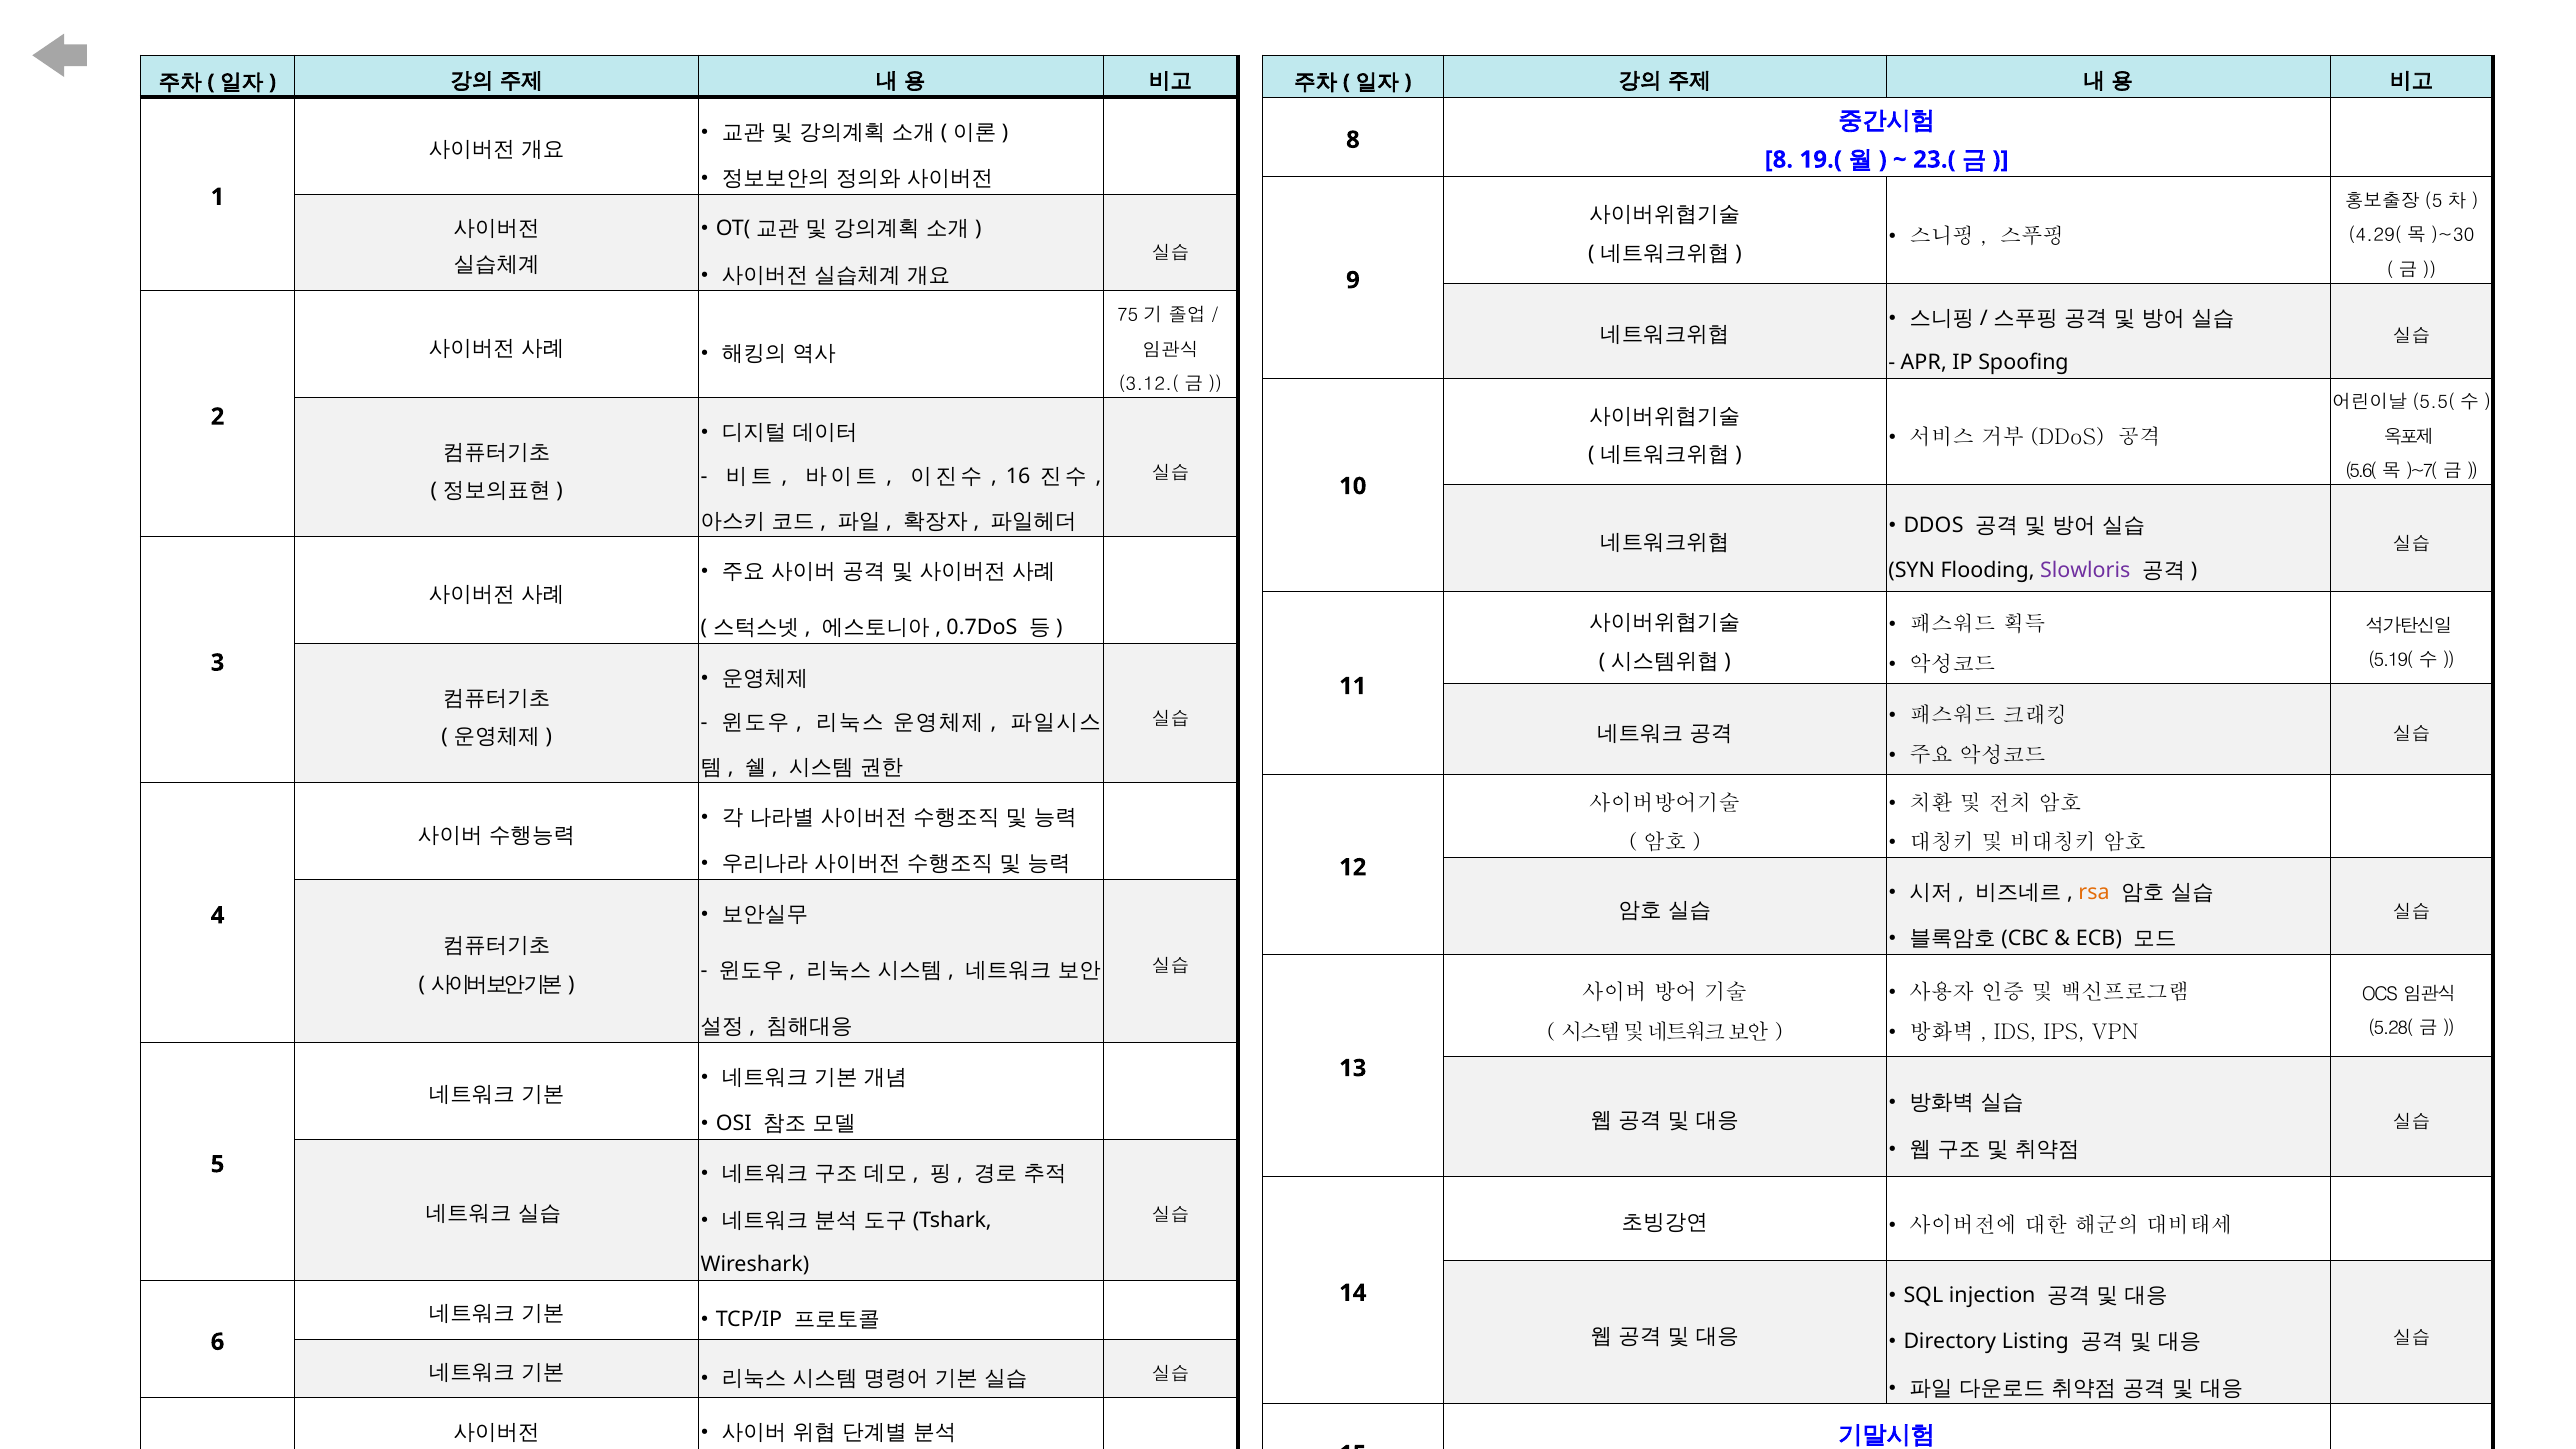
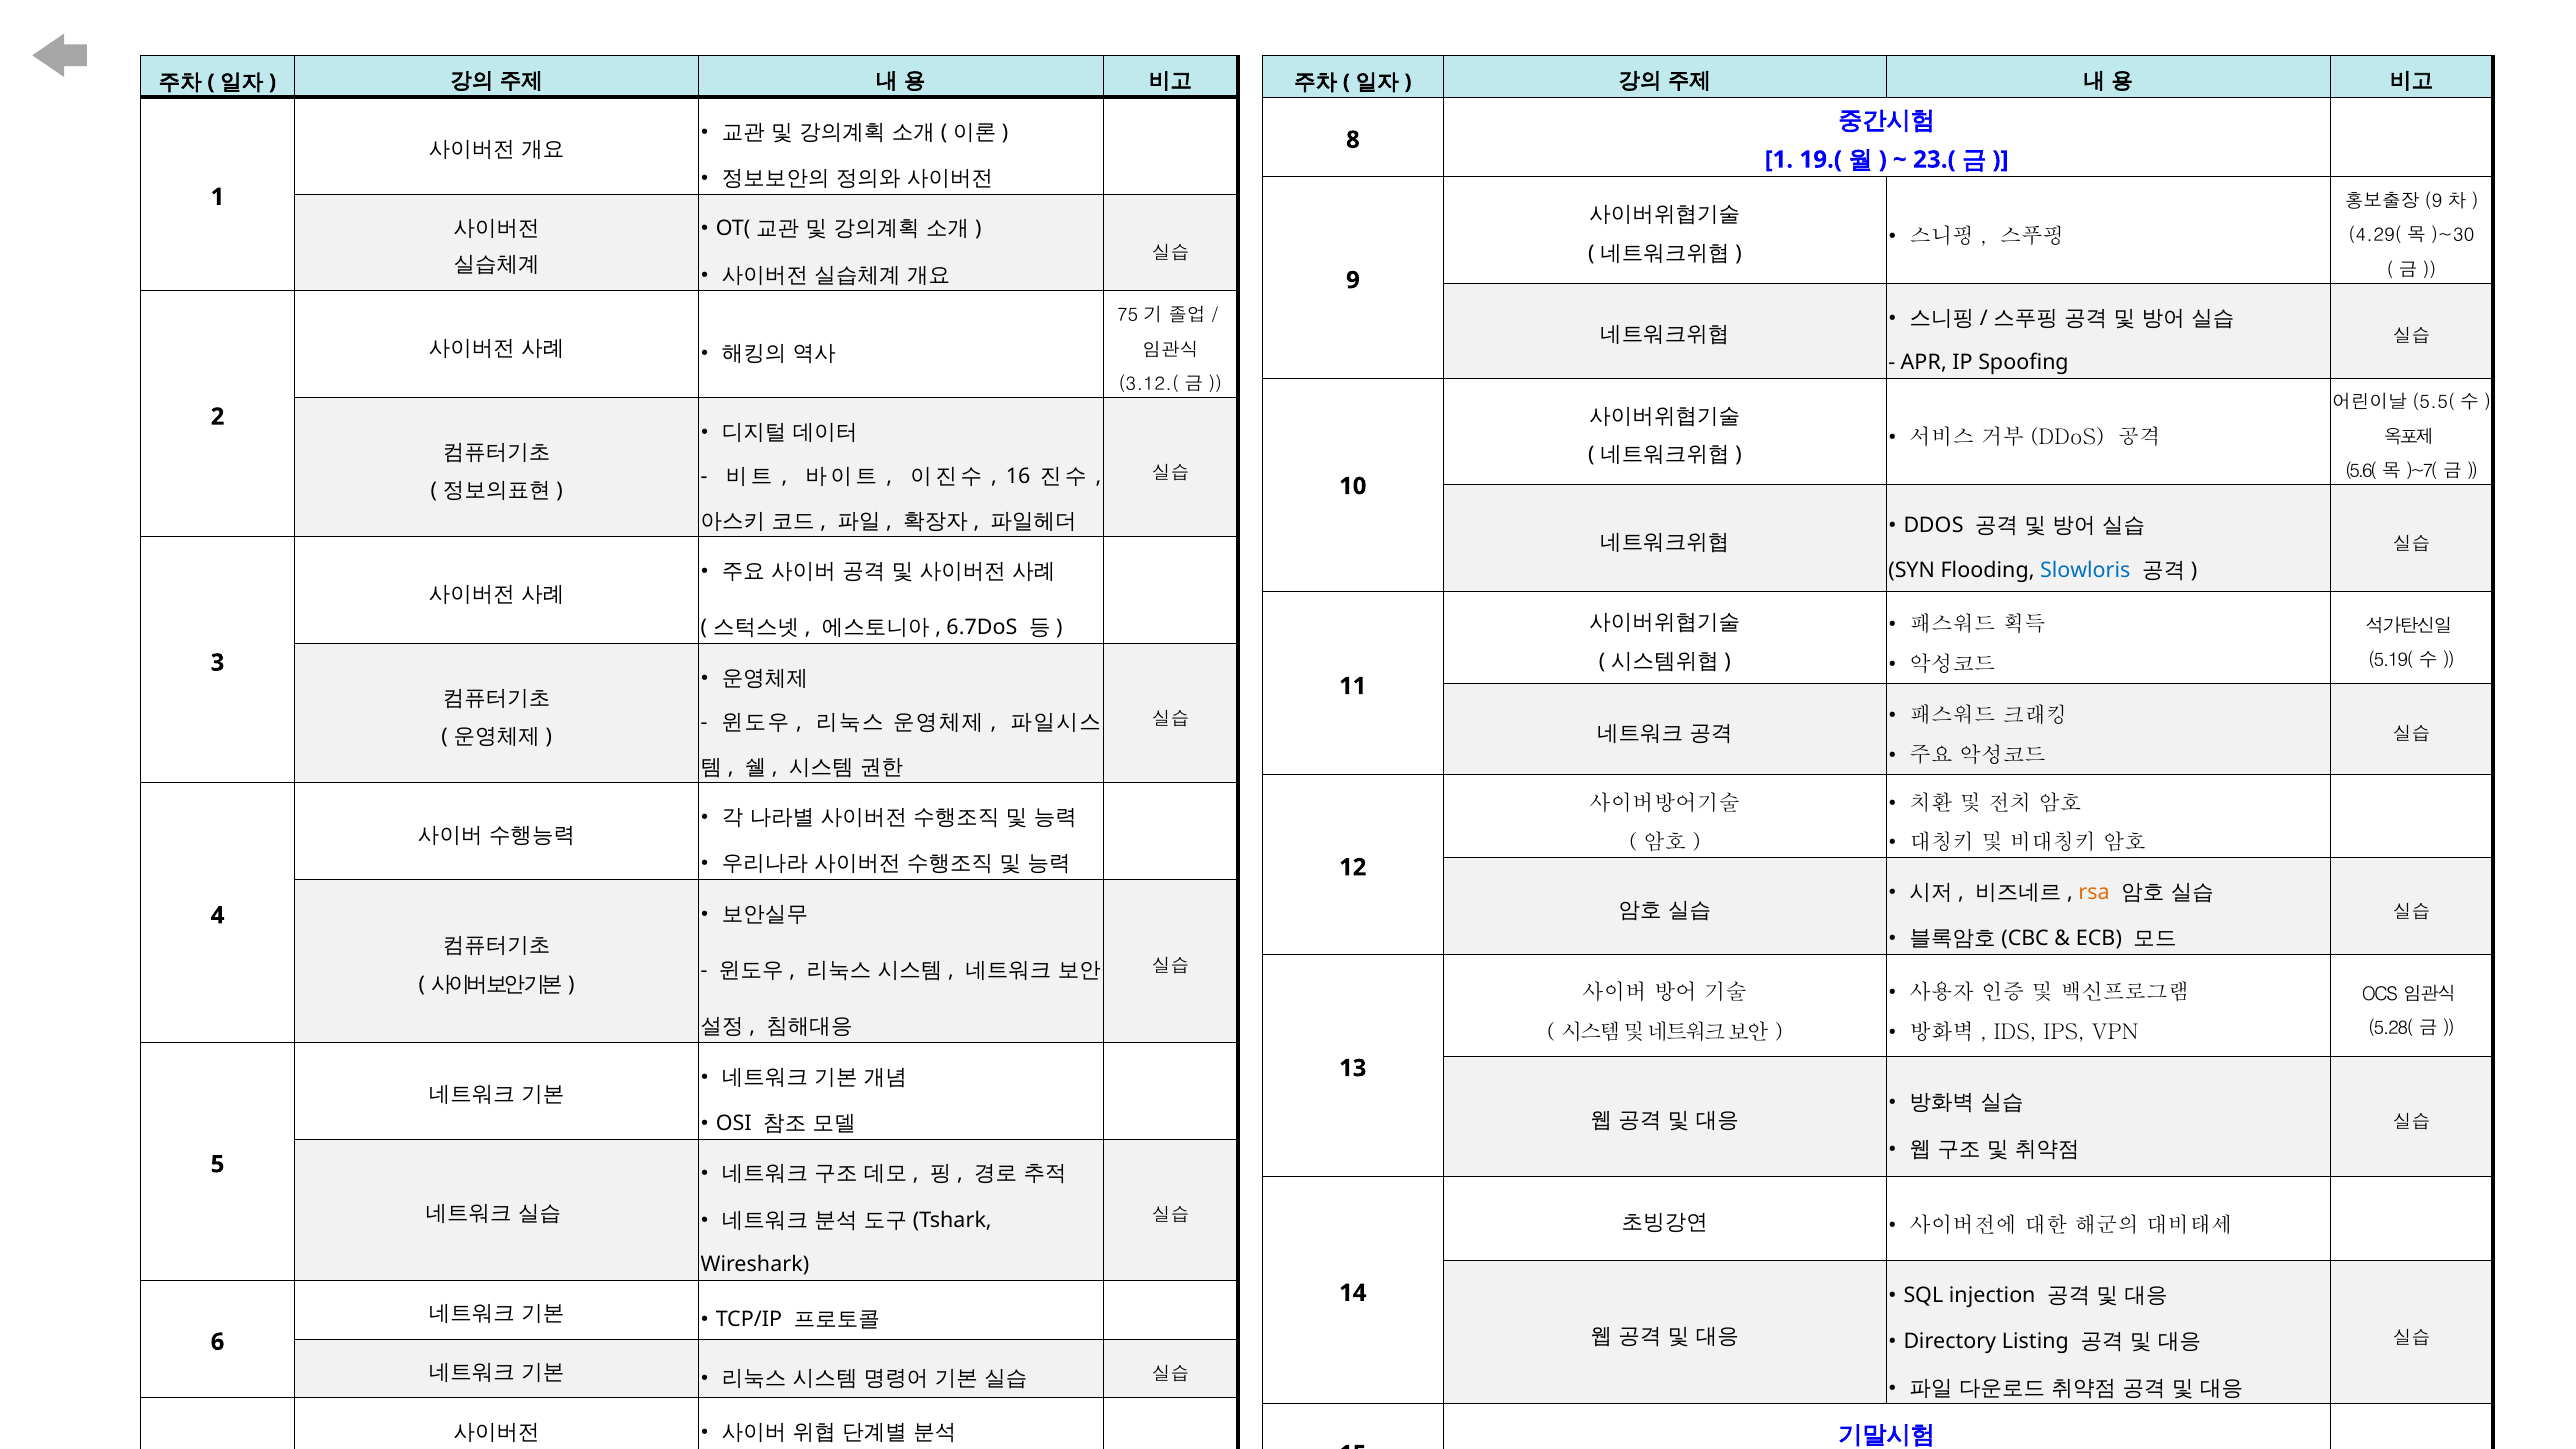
8 at (1779, 160): 8 -> 1
5 at (2434, 201): 5 -> 9
Slowloris colour: purple -> blue
0.7DoS: 0.7DoS -> 6.7DoS
